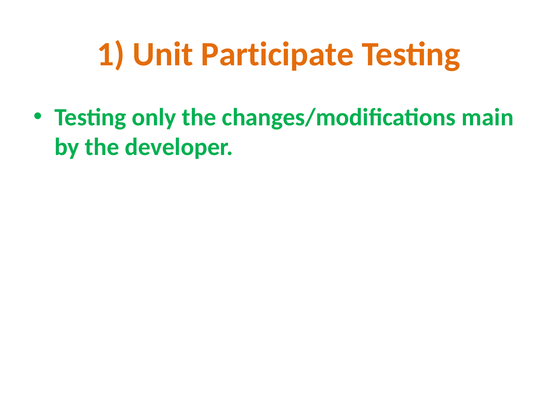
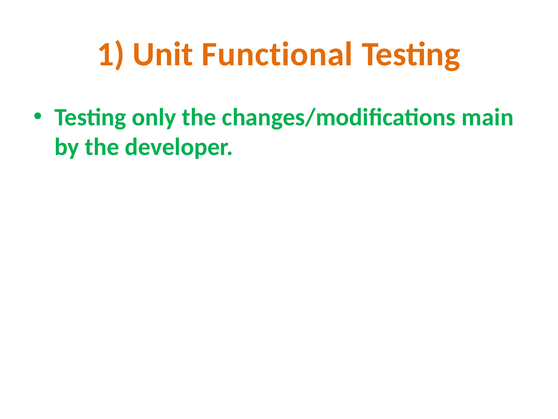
Participate: Participate -> Functional
